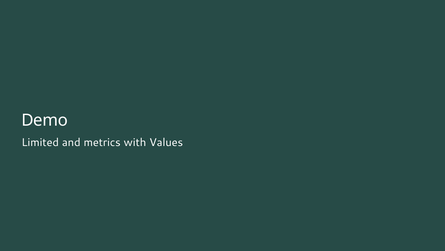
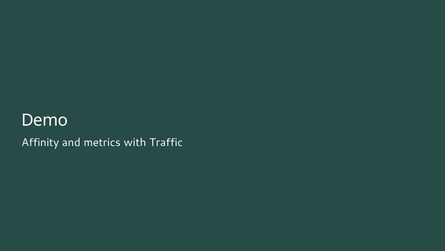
Limited: Limited -> Affinity
Values: Values -> Traffic
